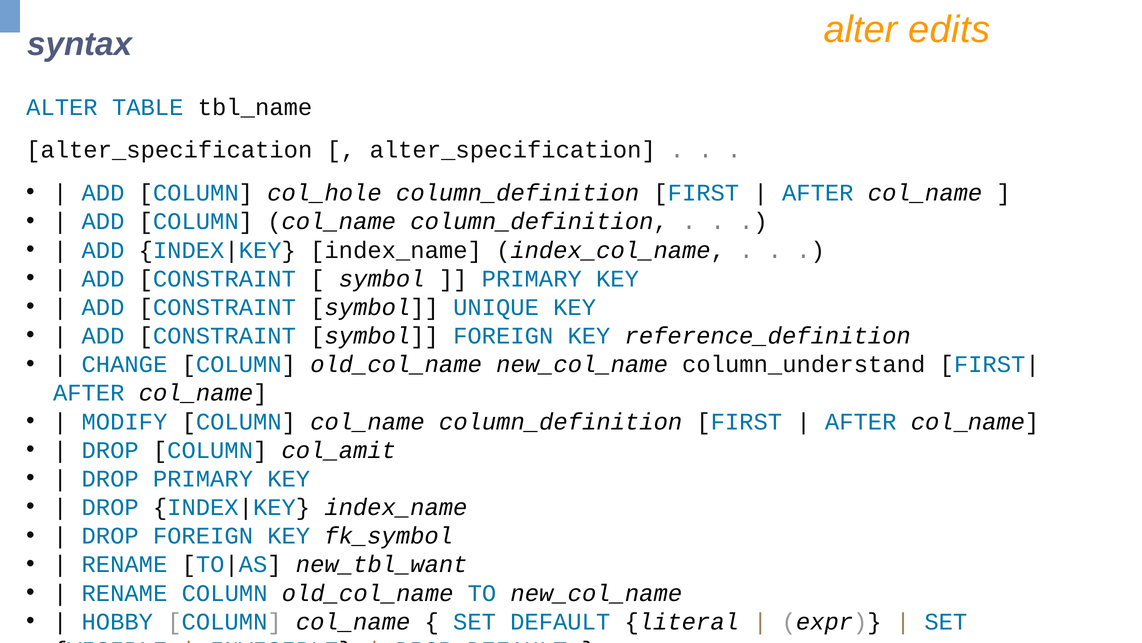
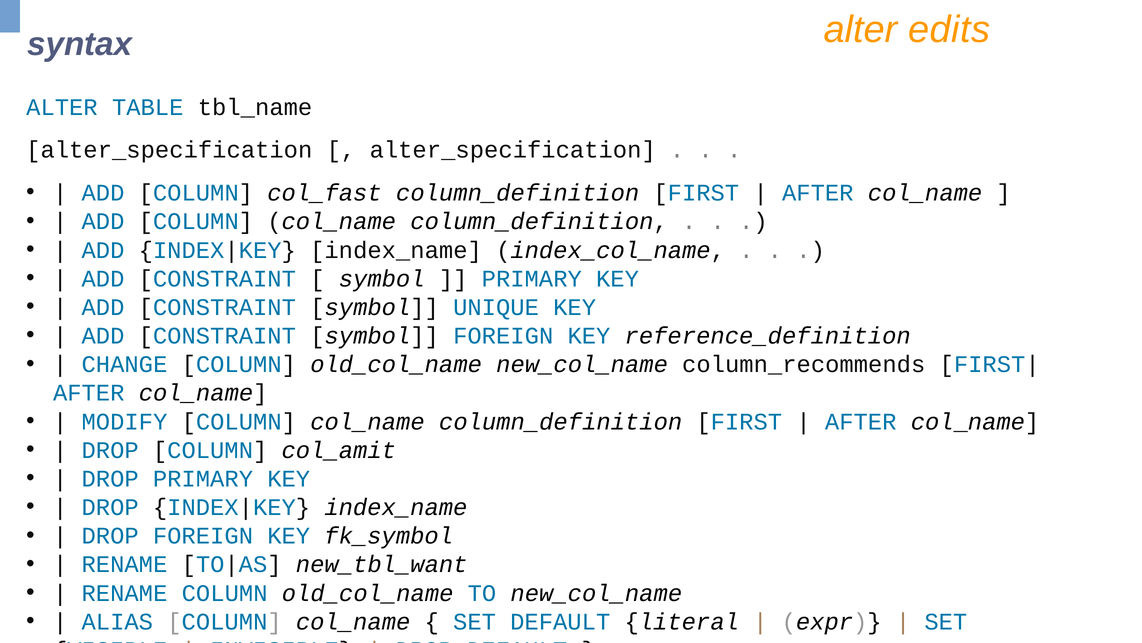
col_hole: col_hole -> col_fast
column_understand: column_understand -> column_recommends
HOBBY: HOBBY -> ALIAS
